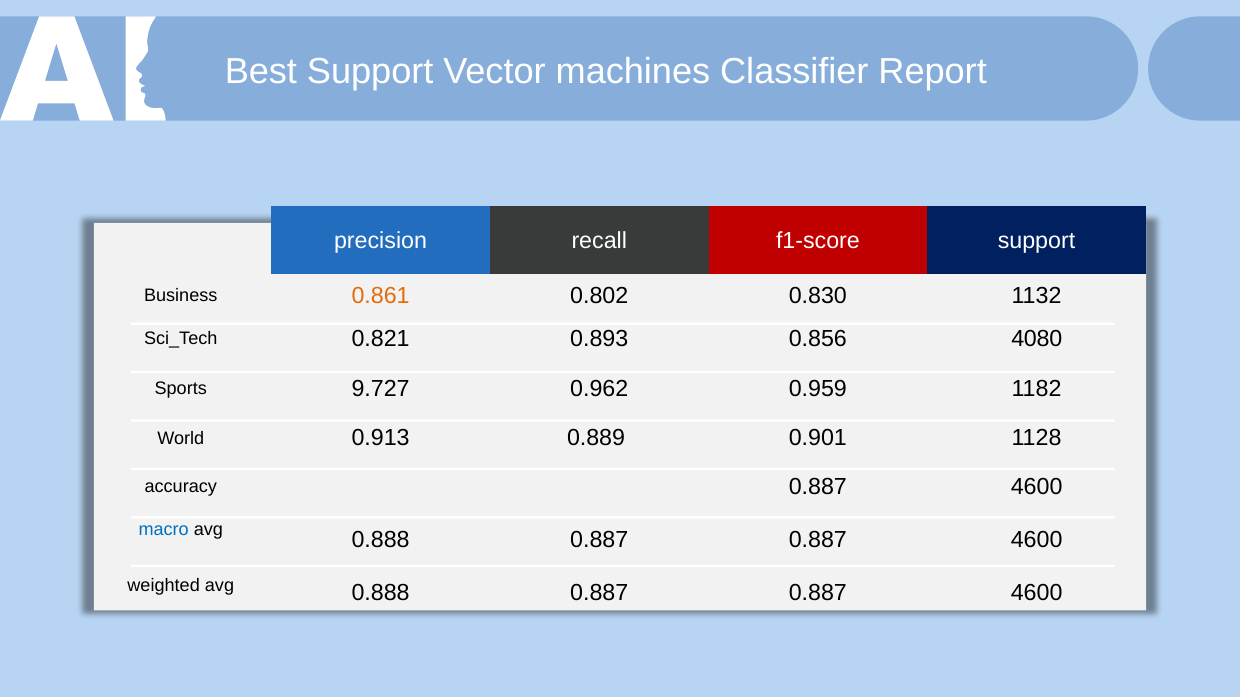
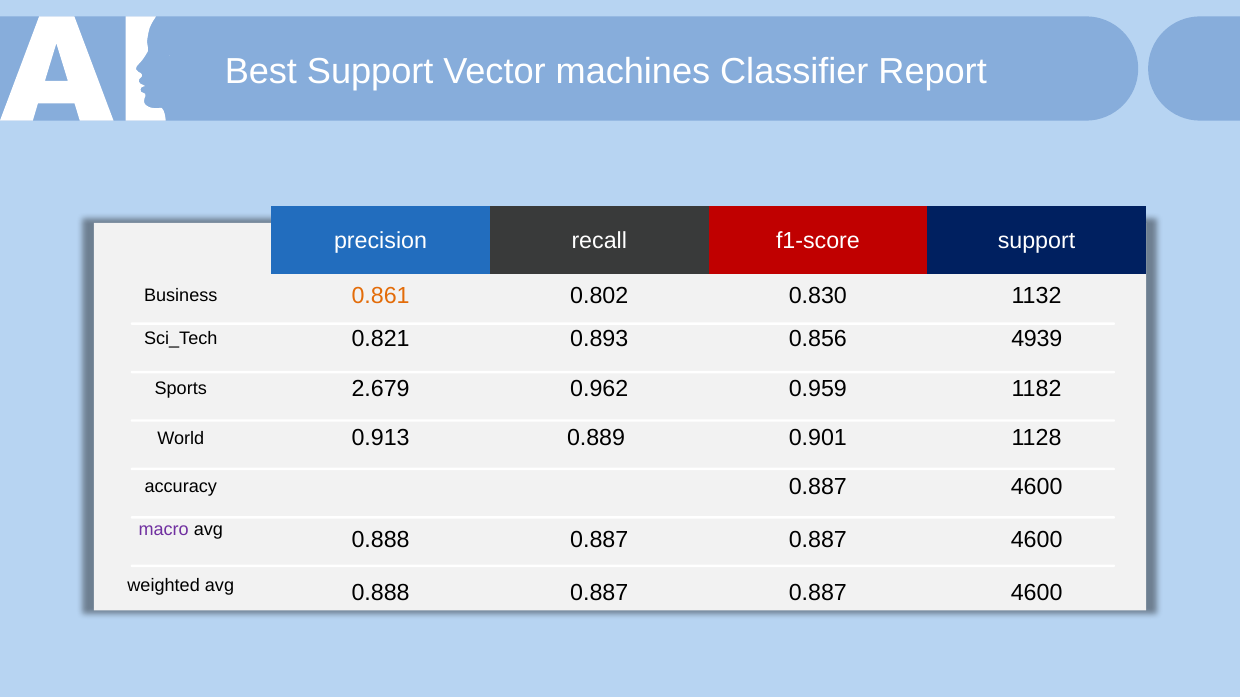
4080: 4080 -> 4939
9.727: 9.727 -> 2.679
macro colour: blue -> purple
